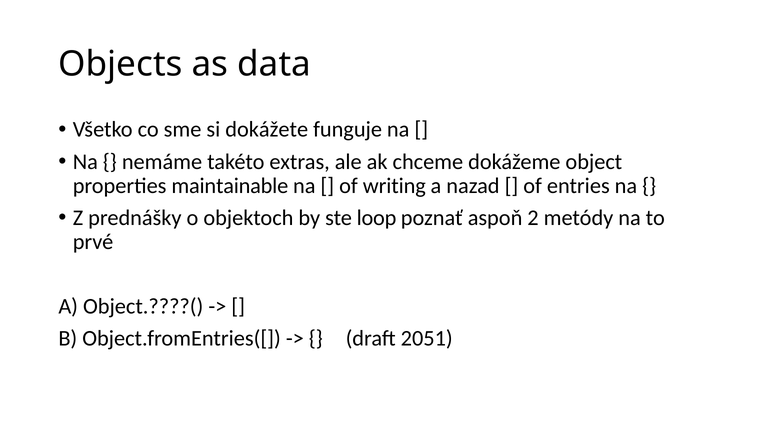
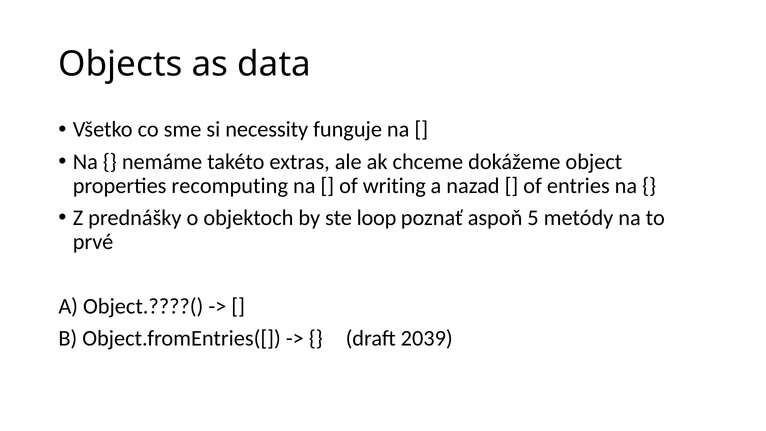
dokážete: dokážete -> necessity
maintainable: maintainable -> recomputing
2: 2 -> 5
2051: 2051 -> 2039
